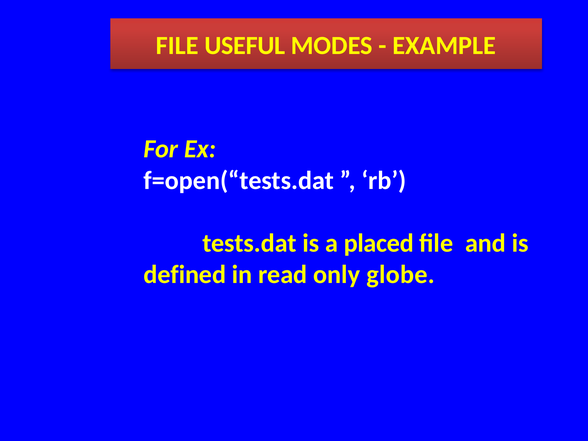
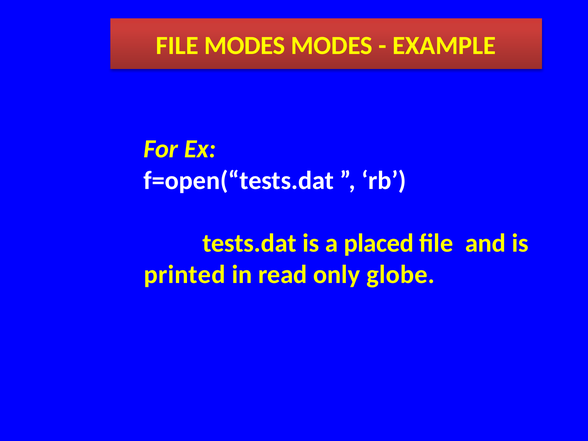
FILE USEFUL: USEFUL -> MODES
defined: defined -> printed
